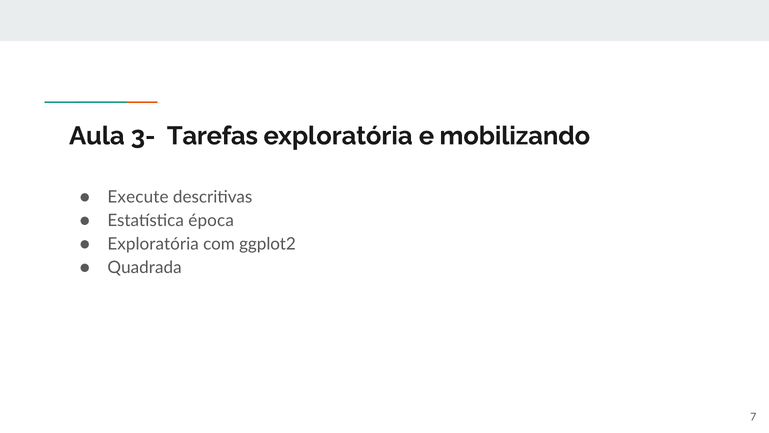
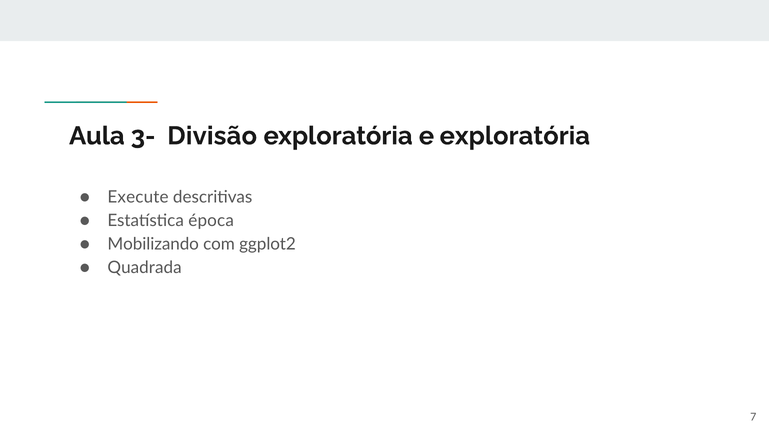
Tarefas: Tarefas -> Divisão
e mobilizando: mobilizando -> exploratória
Exploratória at (153, 244): Exploratória -> Mobilizando
